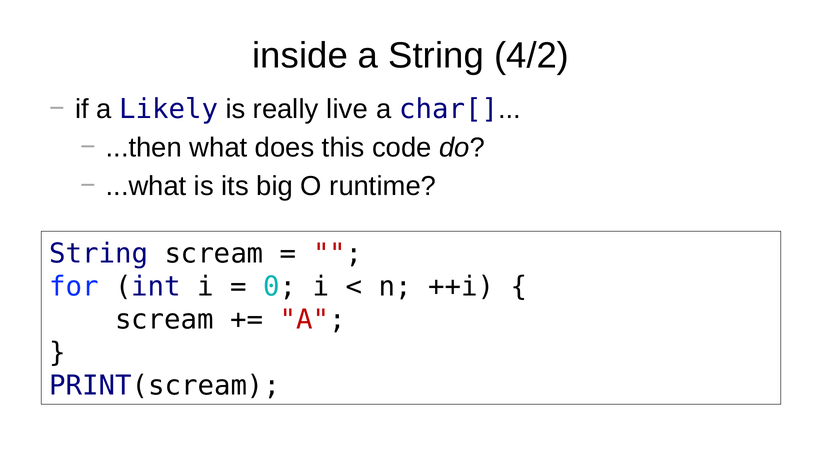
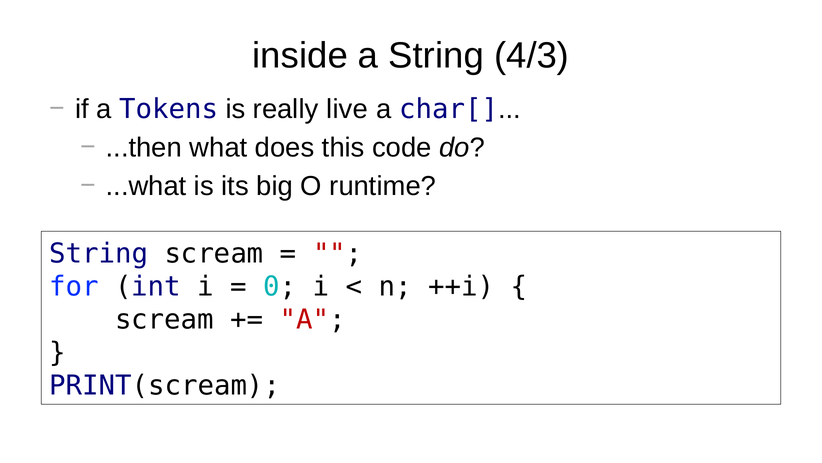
4/2: 4/2 -> 4/3
Likely: Likely -> Tokens
